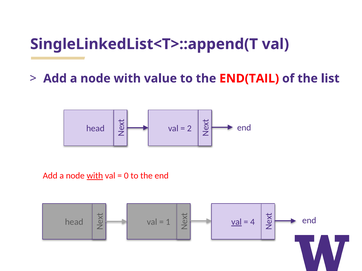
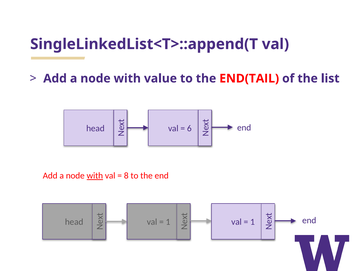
2: 2 -> 6
0: 0 -> 8
val at (236, 222) underline: present -> none
4 at (253, 222): 4 -> 1
